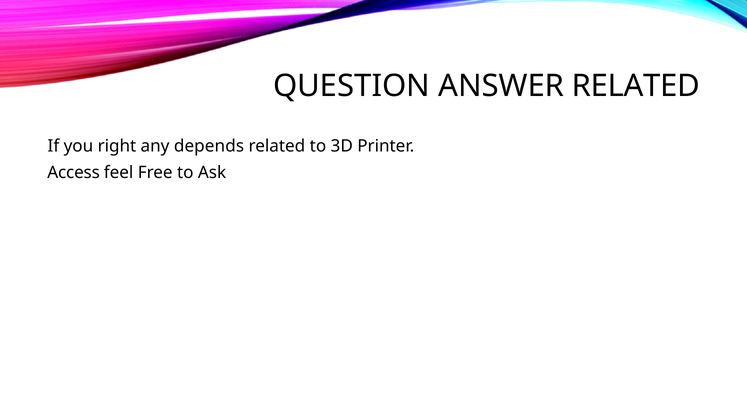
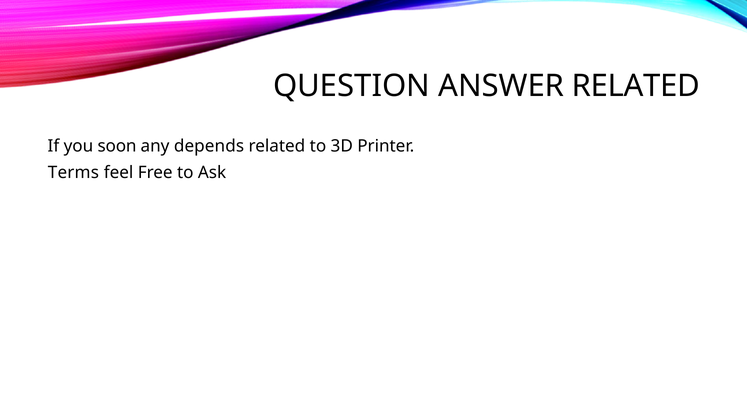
right: right -> soon
Access: Access -> Terms
